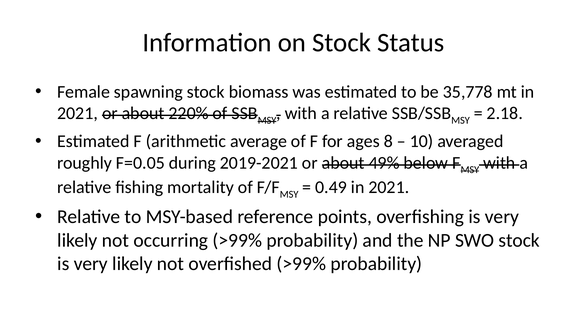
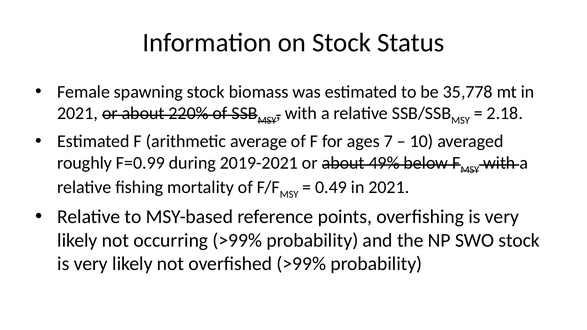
8: 8 -> 7
F=0.05: F=0.05 -> F=0.99
